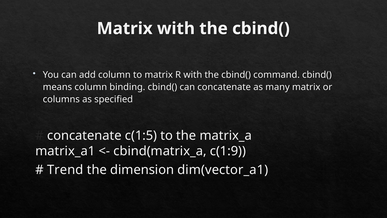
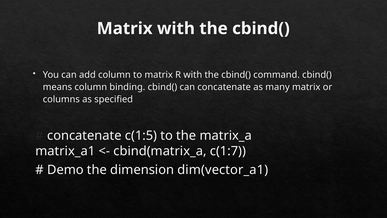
c(1:9: c(1:9 -> c(1:7
Trend: Trend -> Demo
